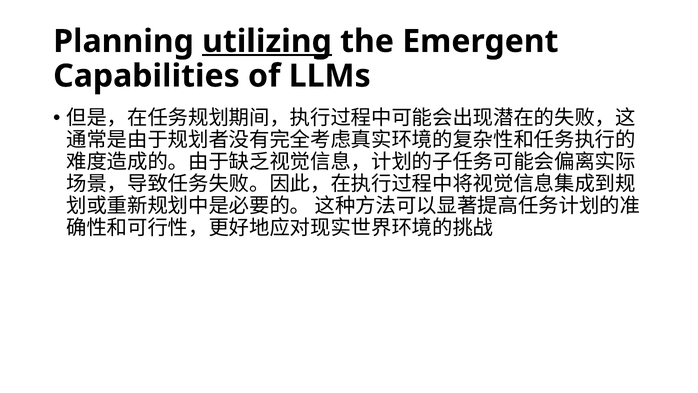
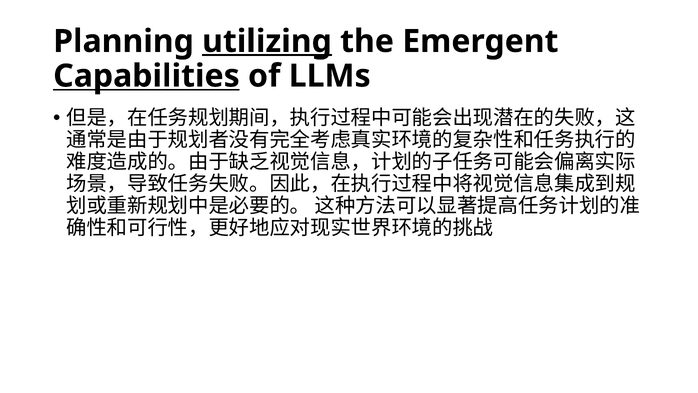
Capabilities underline: none -> present
